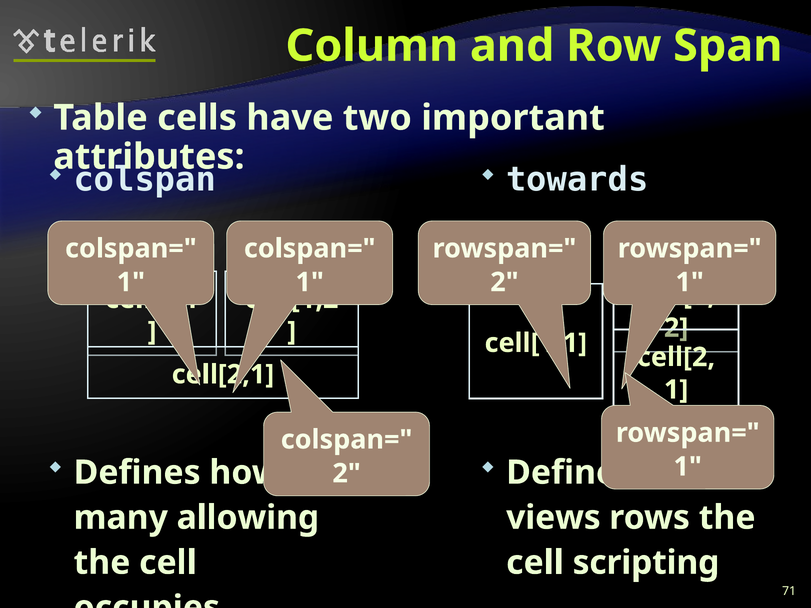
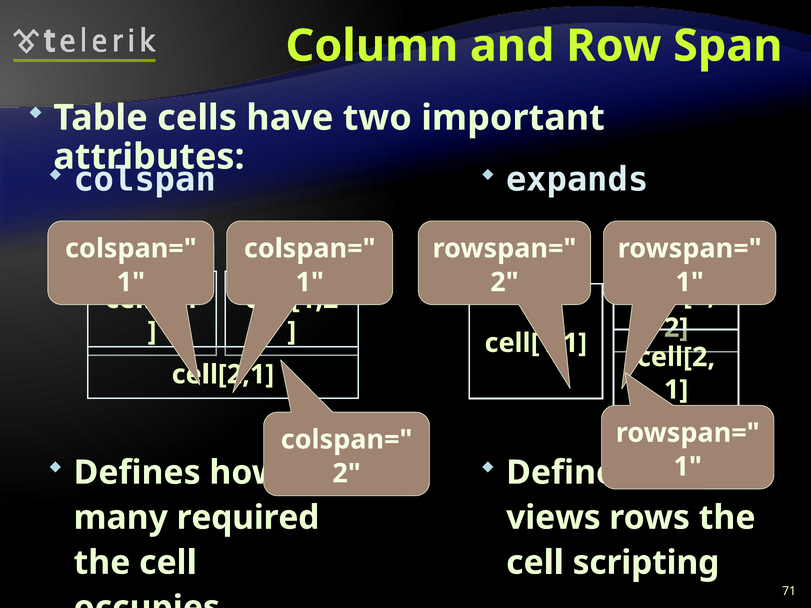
towards: towards -> expands
allowing: allowing -> required
